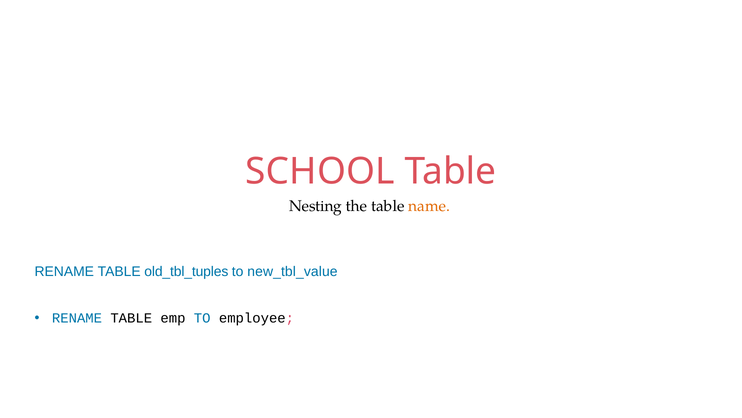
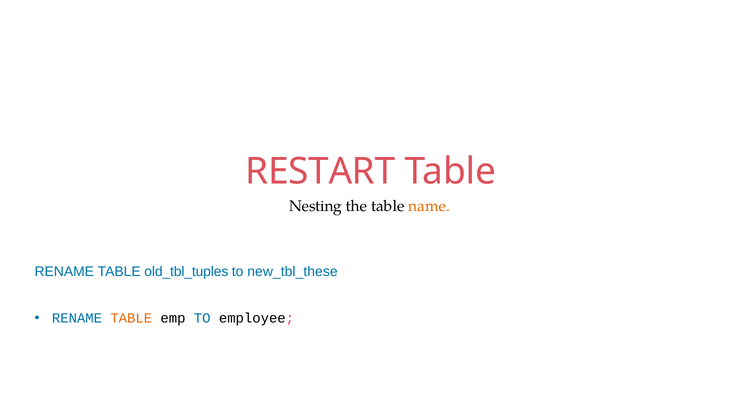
SCHOOL: SCHOOL -> RESTART
new_tbl_value: new_tbl_value -> new_tbl_these
TABLE at (131, 318) colour: black -> orange
